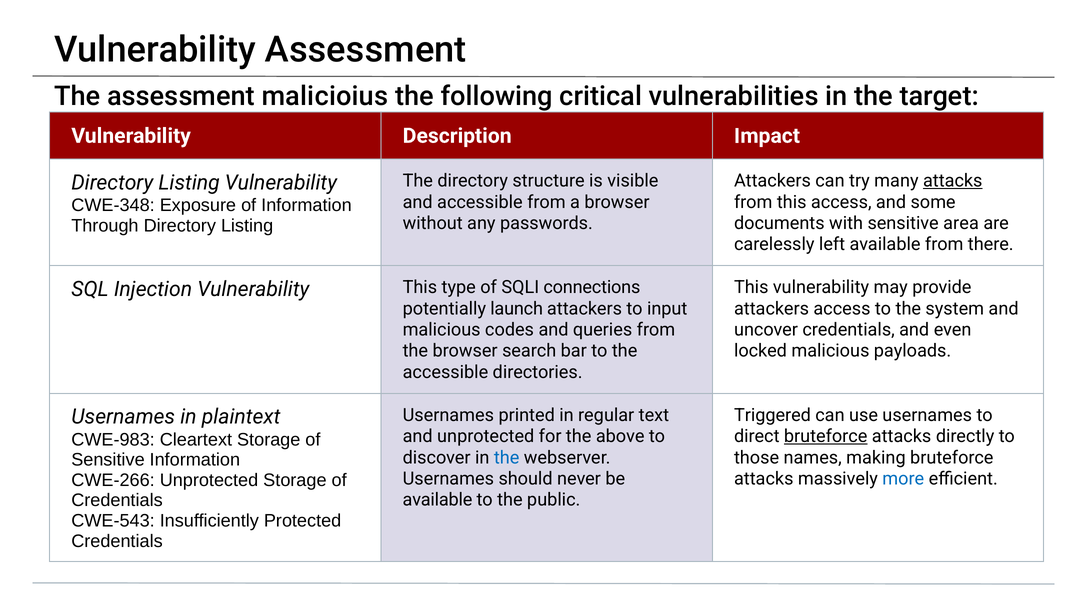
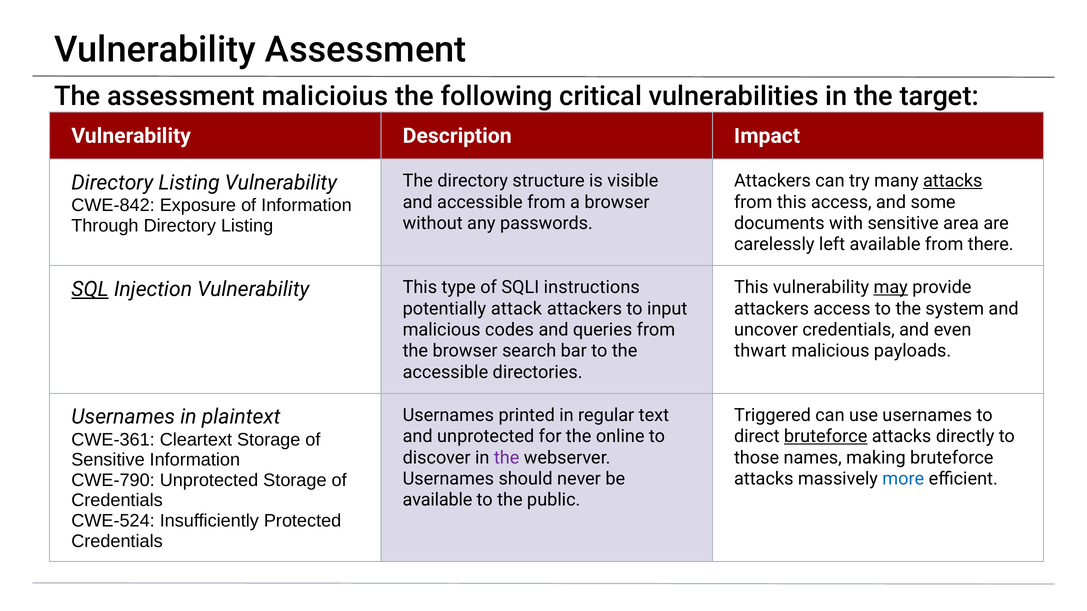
CWE-348: CWE-348 -> CWE-842
may underline: none -> present
SQL underline: none -> present
connections: connections -> instructions
launch: launch -> attack
locked: locked -> thwart
above: above -> online
CWE-983: CWE-983 -> CWE-361
the at (507, 458) colour: blue -> purple
CWE-266: CWE-266 -> CWE-790
CWE-543: CWE-543 -> CWE-524
